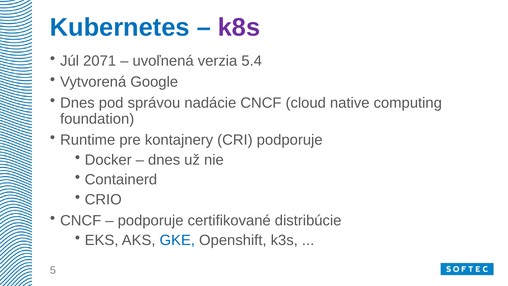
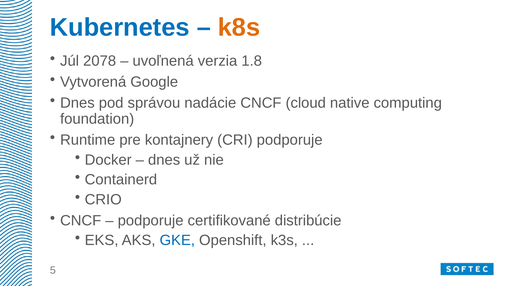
k8s colour: purple -> orange
2071: 2071 -> 2078
5.4: 5.4 -> 1.8
